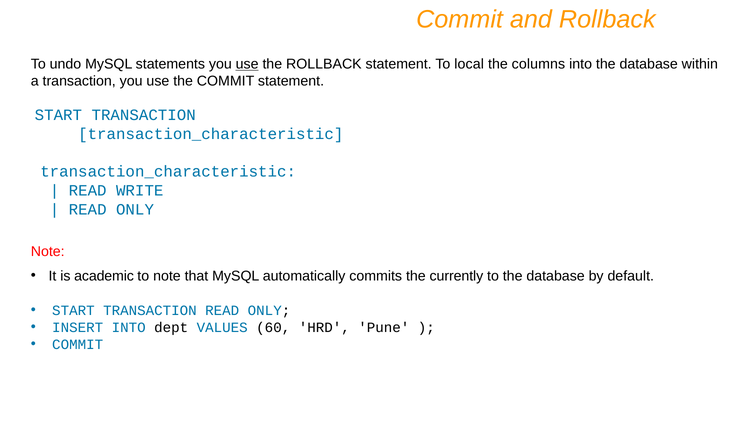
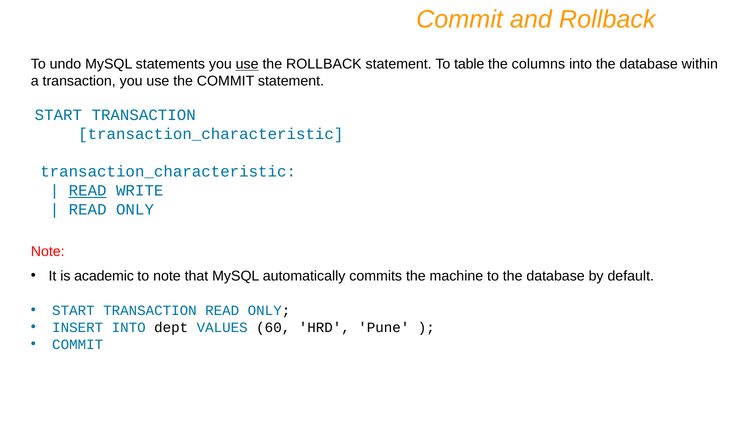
local: local -> table
READ at (88, 191) underline: none -> present
currently: currently -> machine
